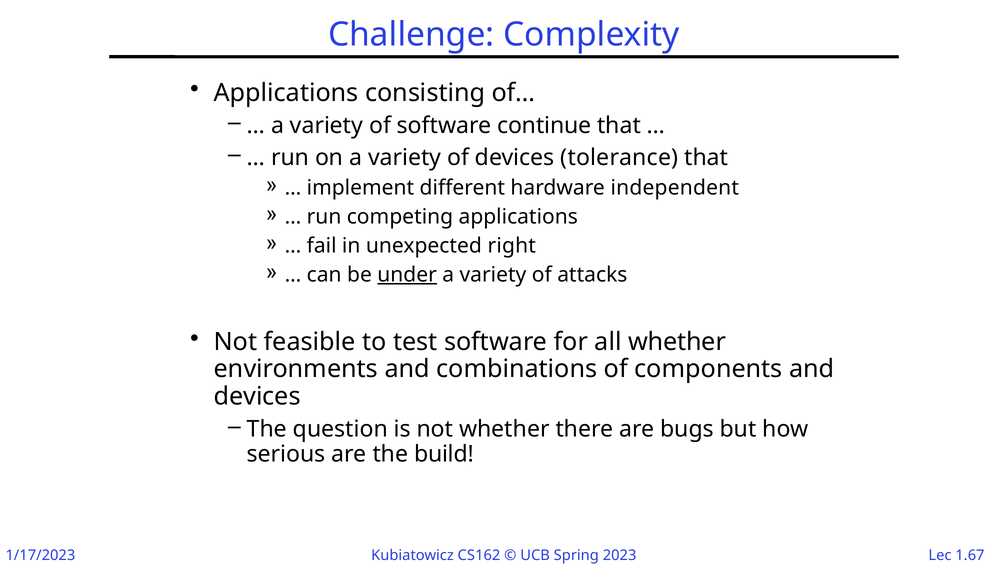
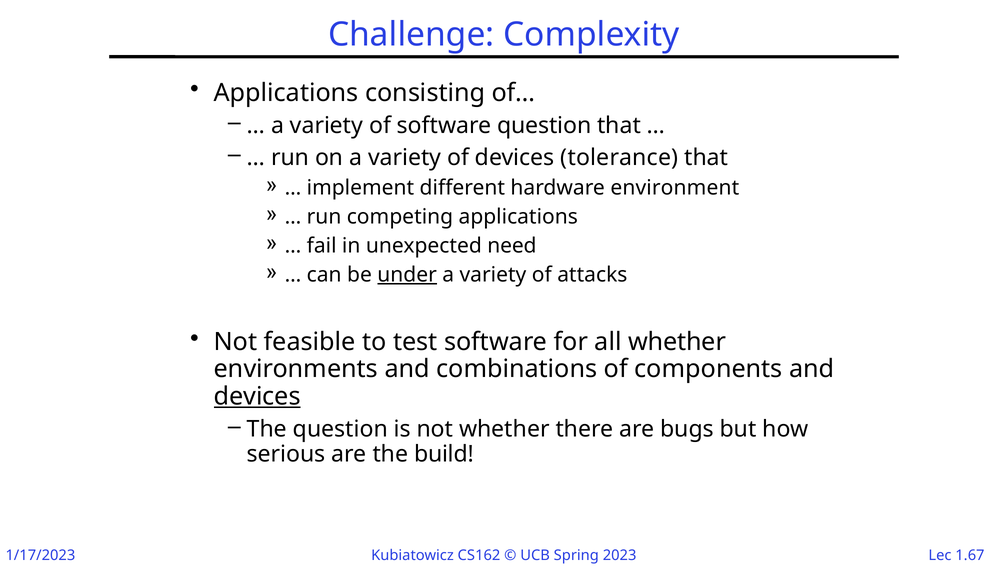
software continue: continue -> question
independent: independent -> environment
right: right -> need
devices at (257, 396) underline: none -> present
